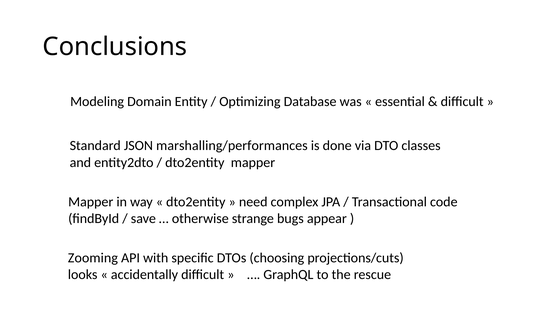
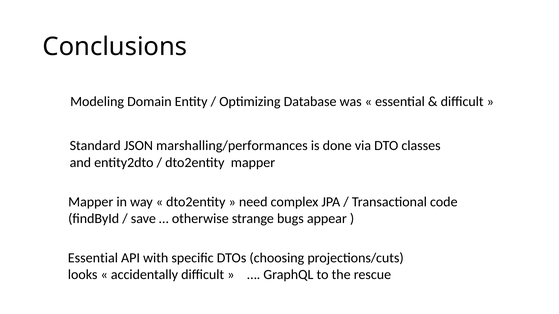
Zooming at (93, 258): Zooming -> Essential
